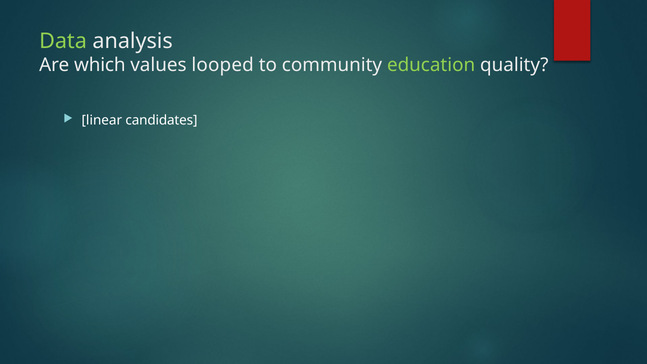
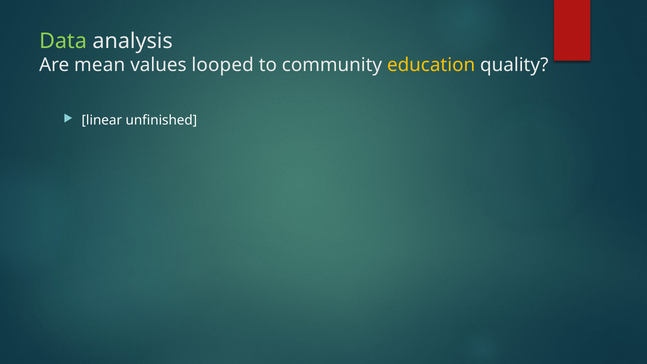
which: which -> mean
education colour: light green -> yellow
candidates: candidates -> unfinished
